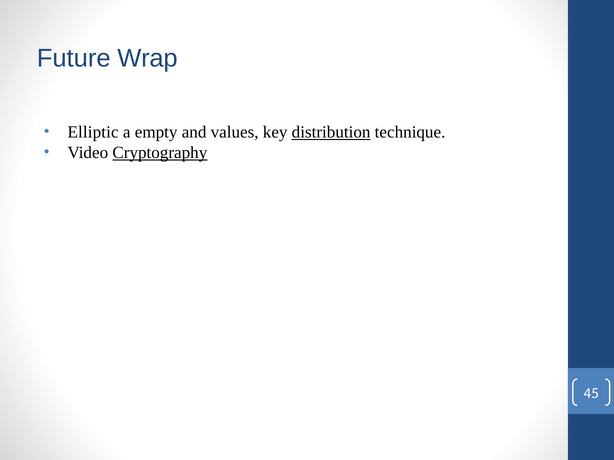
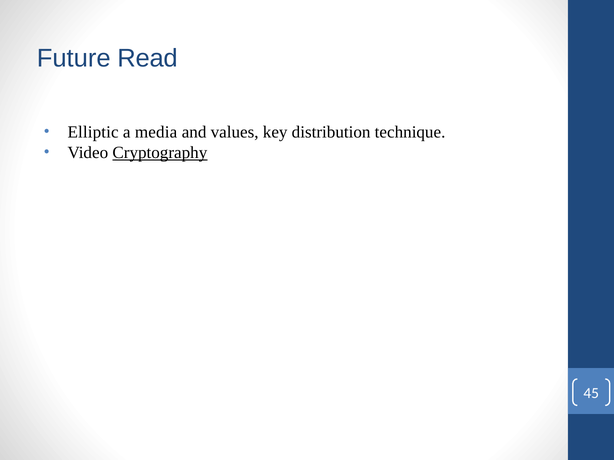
Wrap: Wrap -> Read
empty: empty -> media
distribution underline: present -> none
